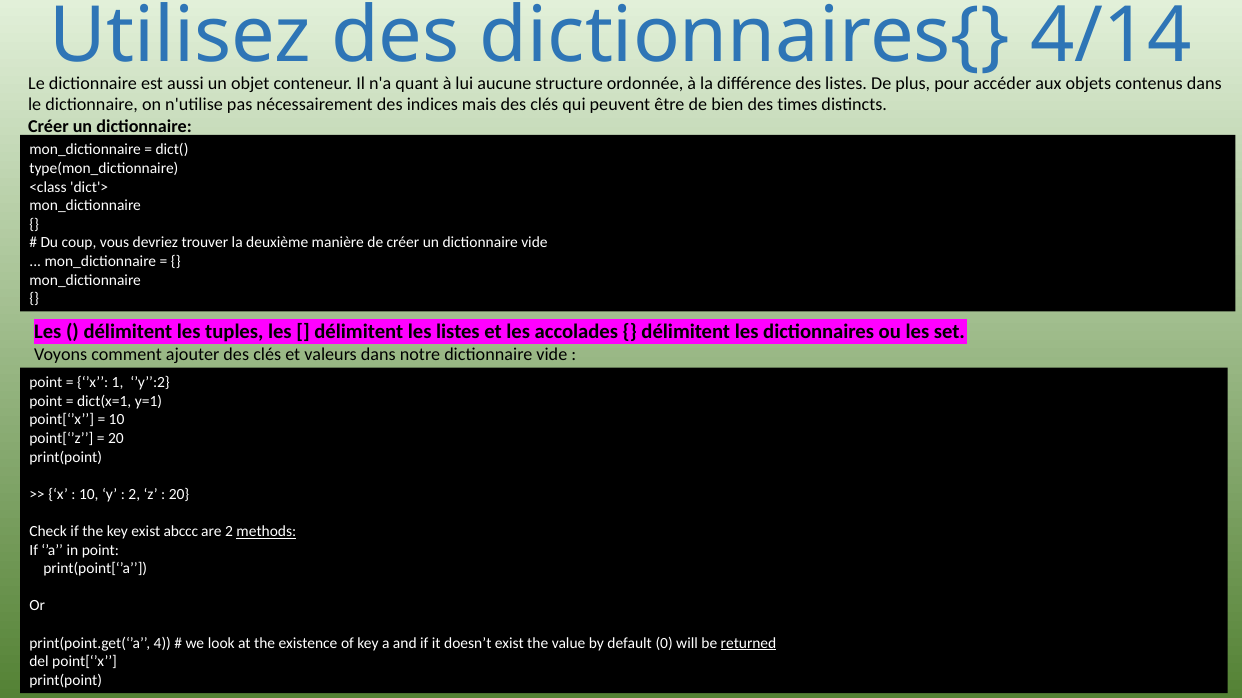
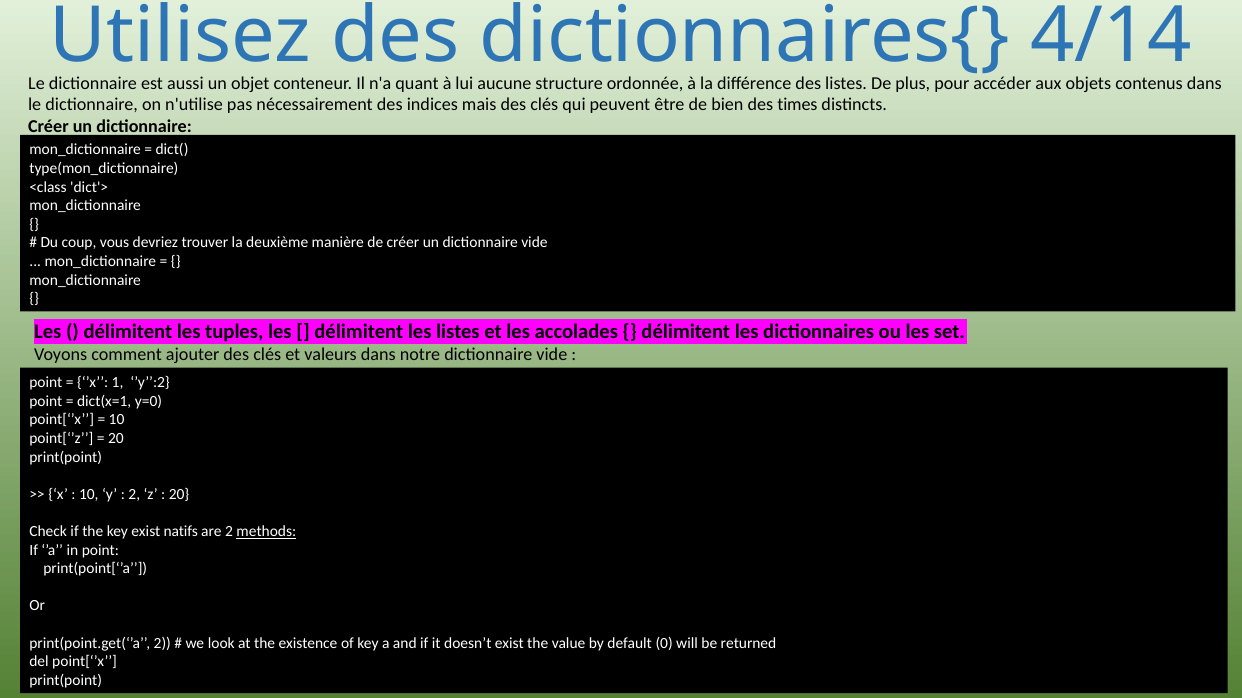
y=1: y=1 -> y=0
abccc: abccc -> natifs
print(point.get(‘’a 4: 4 -> 2
returned underline: present -> none
